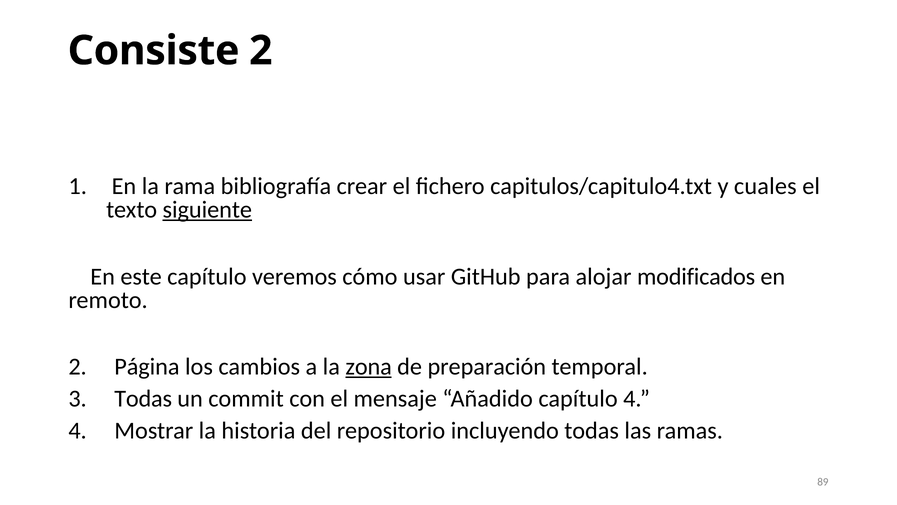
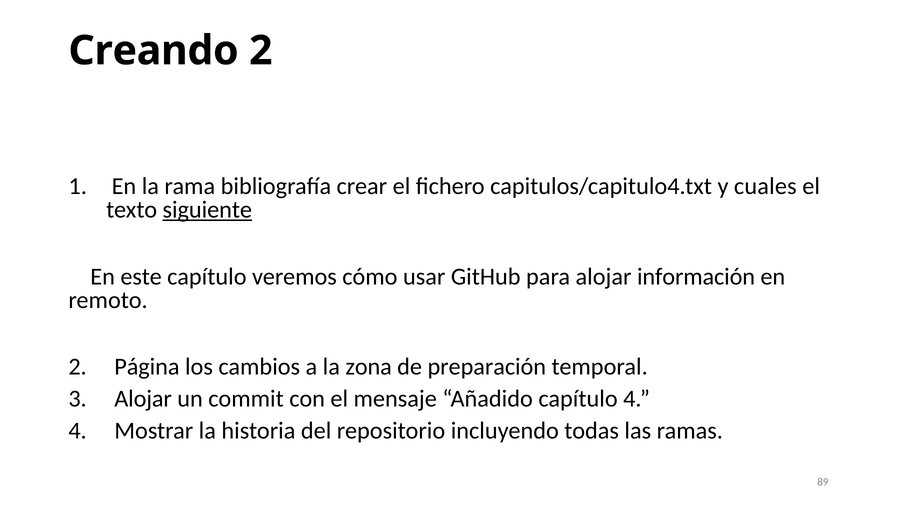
Consiste: Consiste -> Creando
modificados: modificados -> información
zona underline: present -> none
3 Todas: Todas -> Alojar
